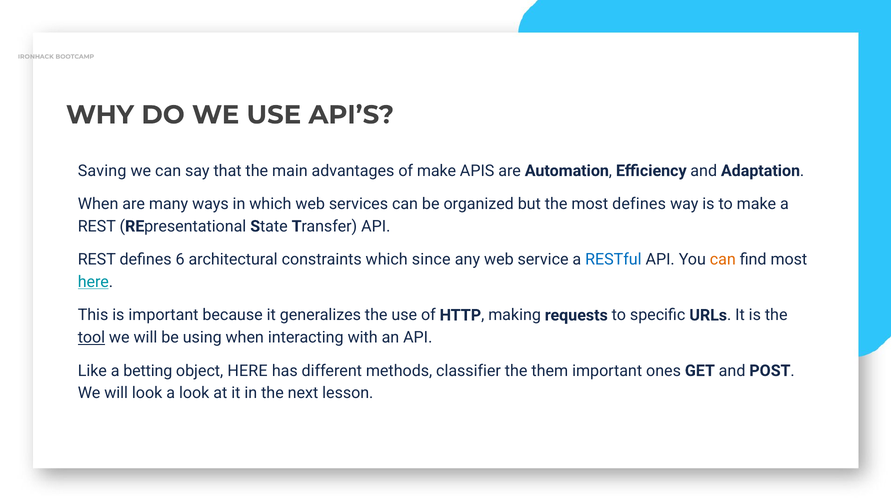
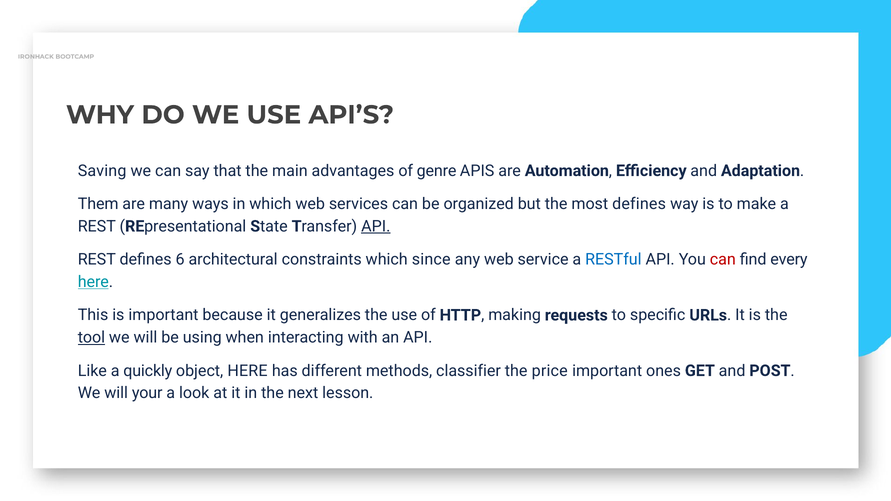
of make: make -> genre
When at (98, 204): When -> Them
API at (376, 226) underline: none -> present
can at (723, 260) colour: orange -> red
find most: most -> every
betting: betting -> quickly
them: them -> price
will look: look -> your
